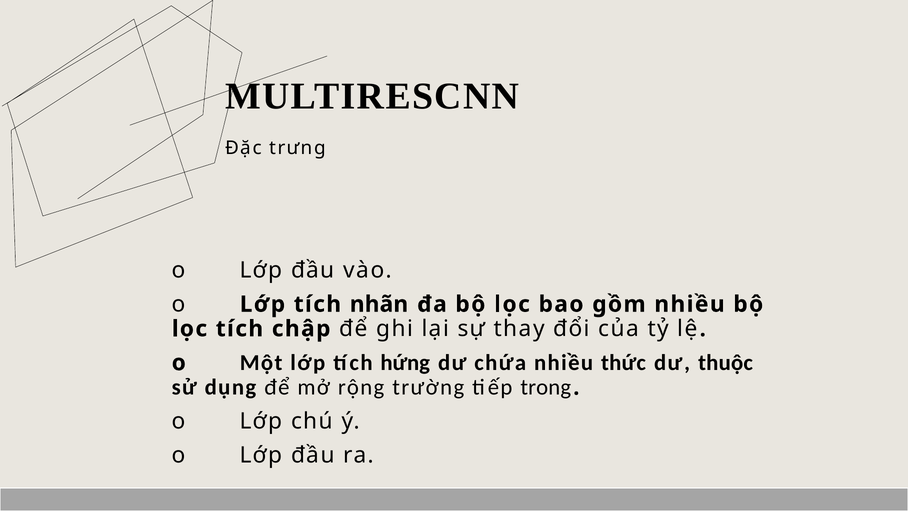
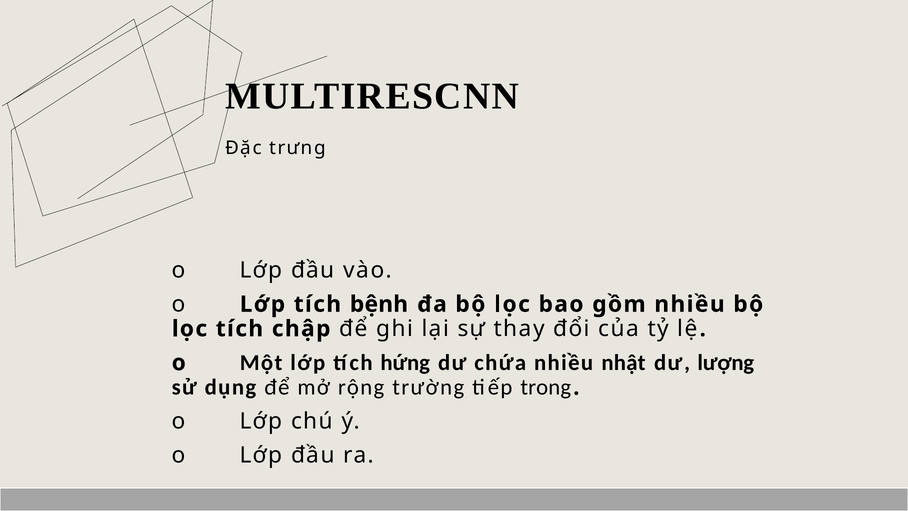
nhãn: nhãn -> bệnh
thức: thức -> nhật
thuộc: thuộc -> lượng
